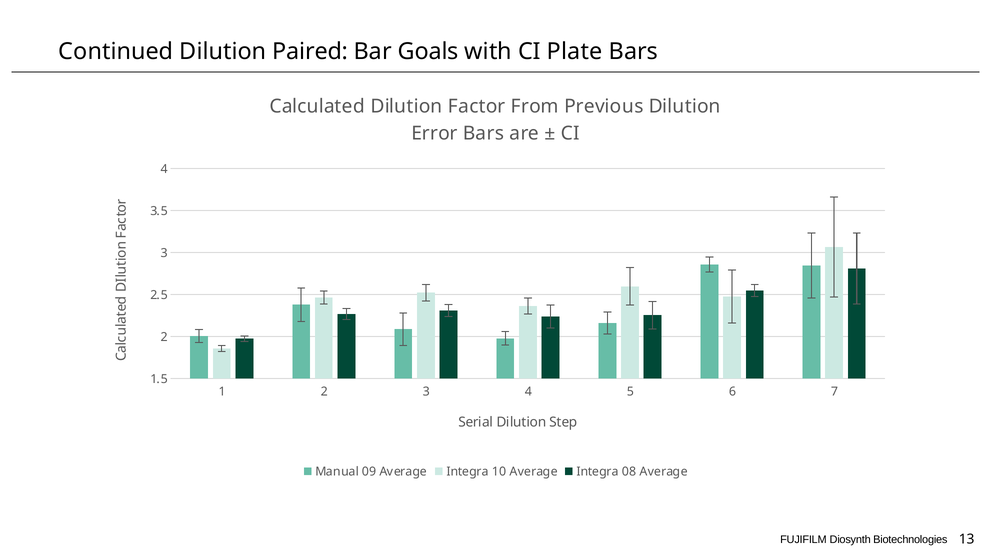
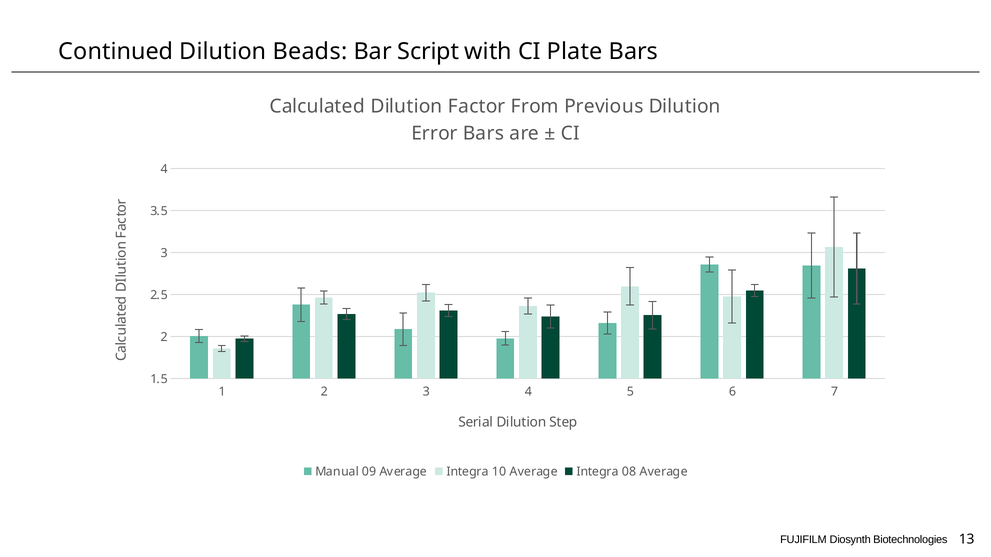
Paired: Paired -> Beads
Goals: Goals -> Script
